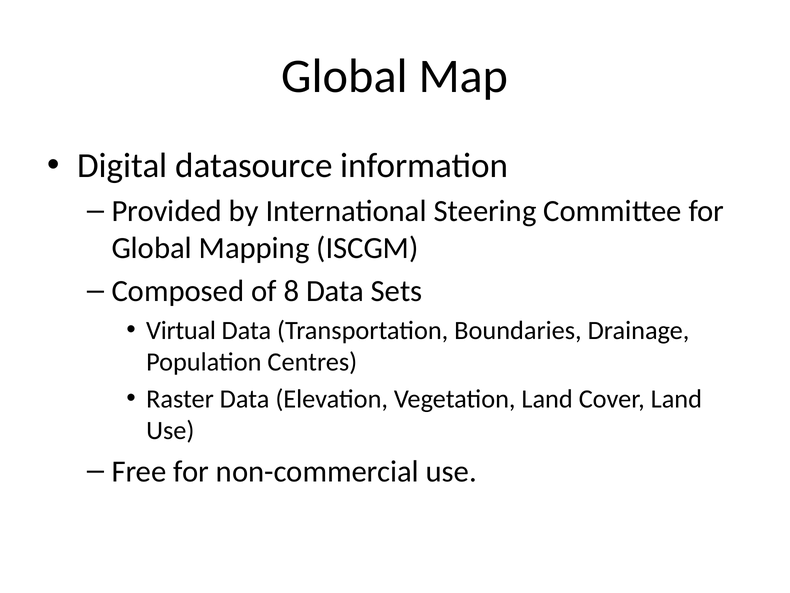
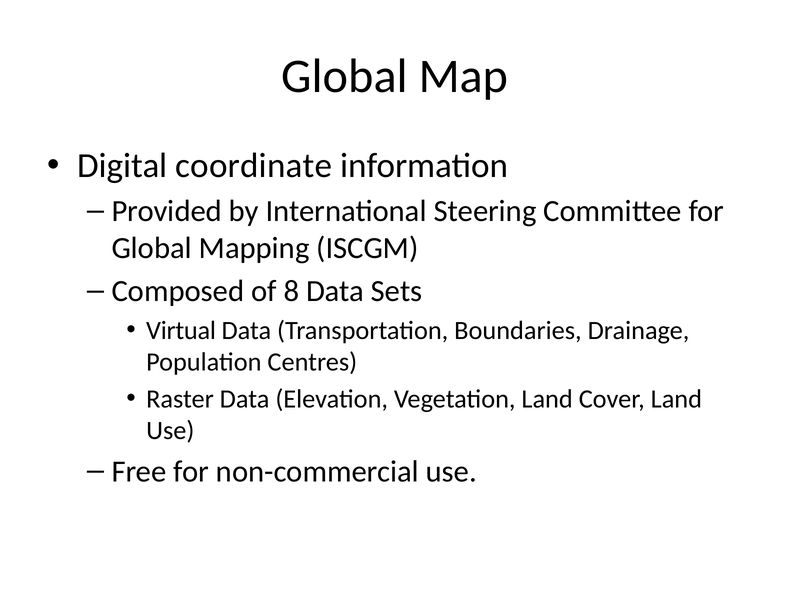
datasource: datasource -> coordinate
